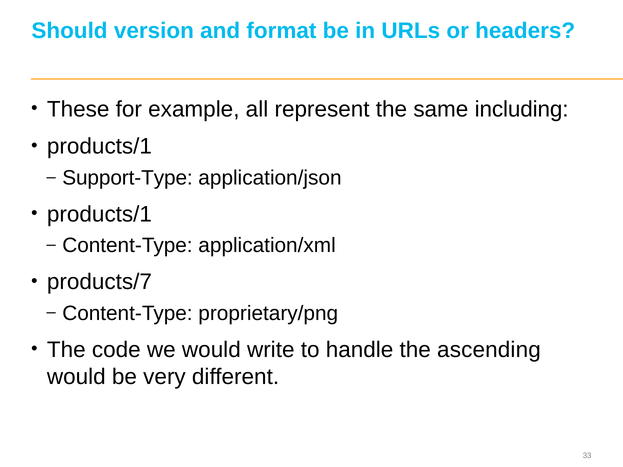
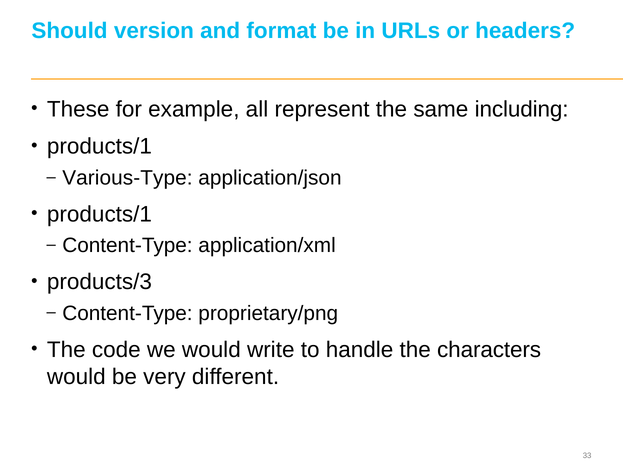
Support-Type: Support-Type -> Various-Type
products/7: products/7 -> products/3
ascending: ascending -> characters
